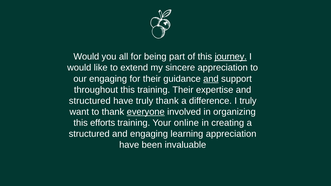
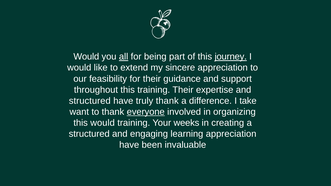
all underline: none -> present
our engaging: engaging -> feasibility
and at (211, 79) underline: present -> none
I truly: truly -> take
this efforts: efforts -> would
online: online -> weeks
